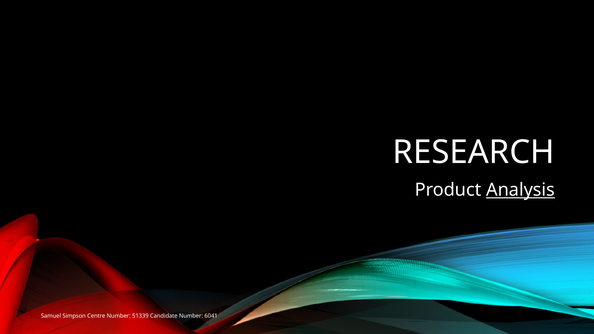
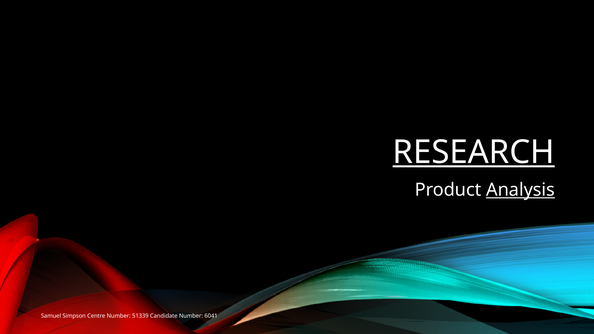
RESEARCH underline: none -> present
